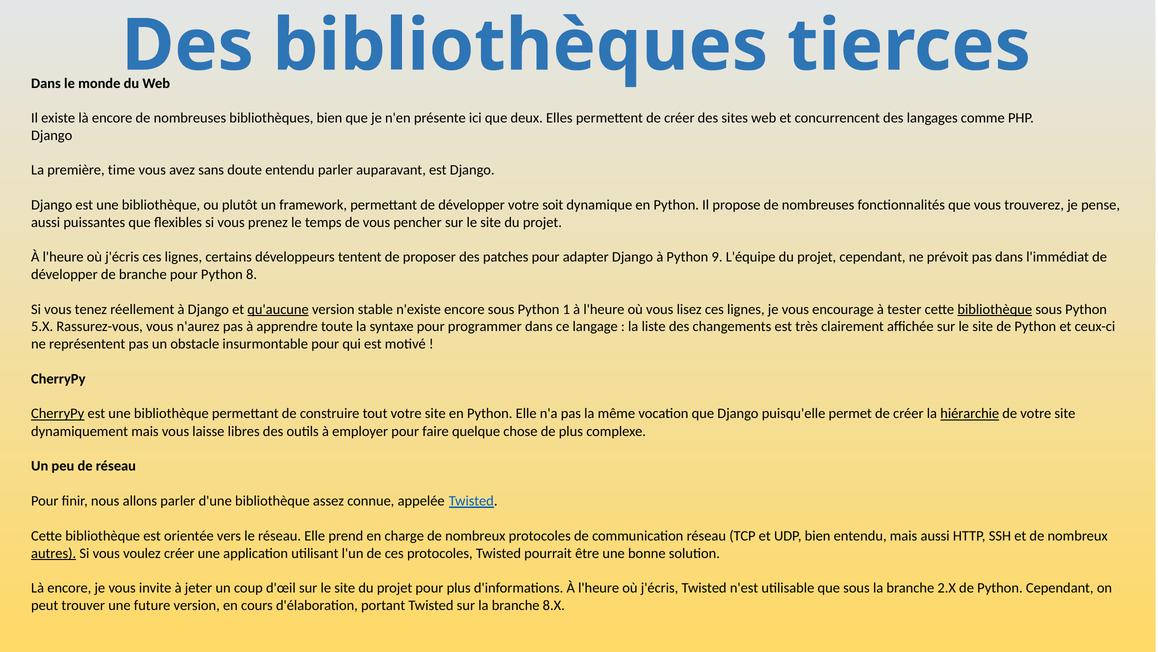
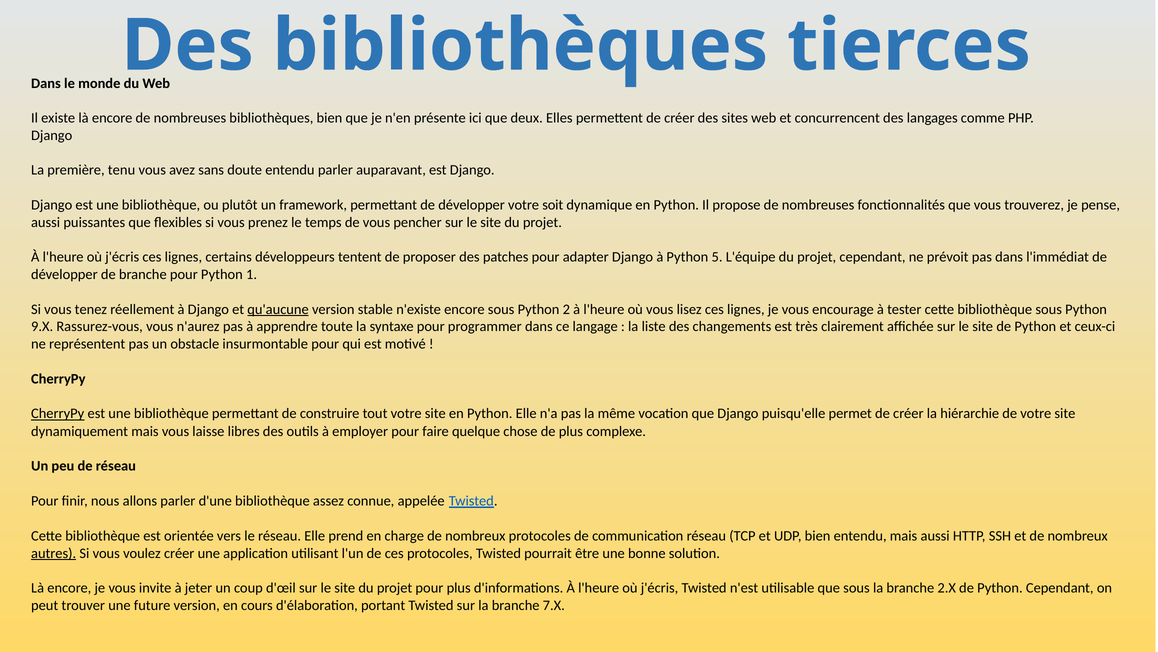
time: time -> tenu
9: 9 -> 5
8: 8 -> 1
1: 1 -> 2
bibliothèque at (995, 309) underline: present -> none
5.X: 5.X -> 9.X
hiérarchie underline: present -> none
8.X: 8.X -> 7.X
